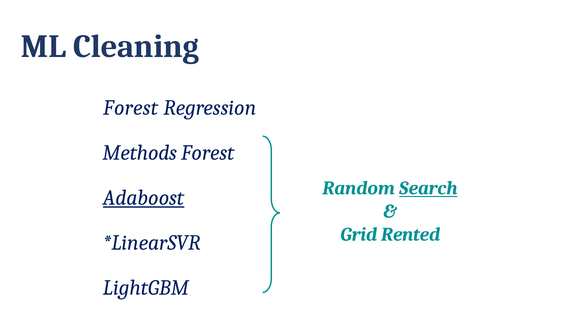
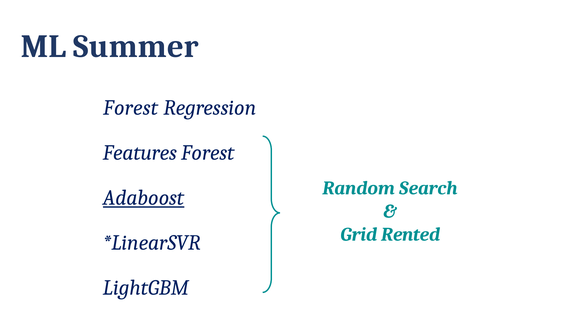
Cleaning: Cleaning -> Summer
Methods: Methods -> Features
Search underline: present -> none
